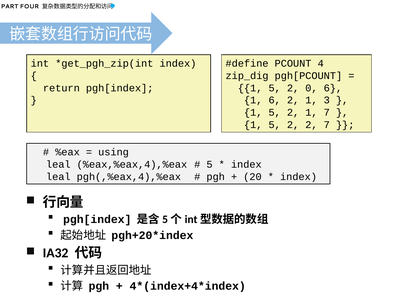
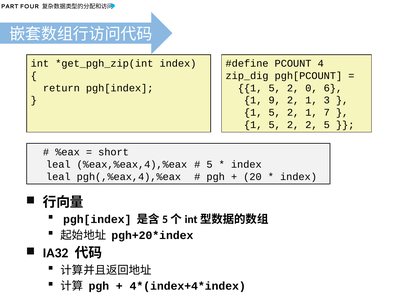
1 6: 6 -> 9
2 7: 7 -> 5
using: using -> short
